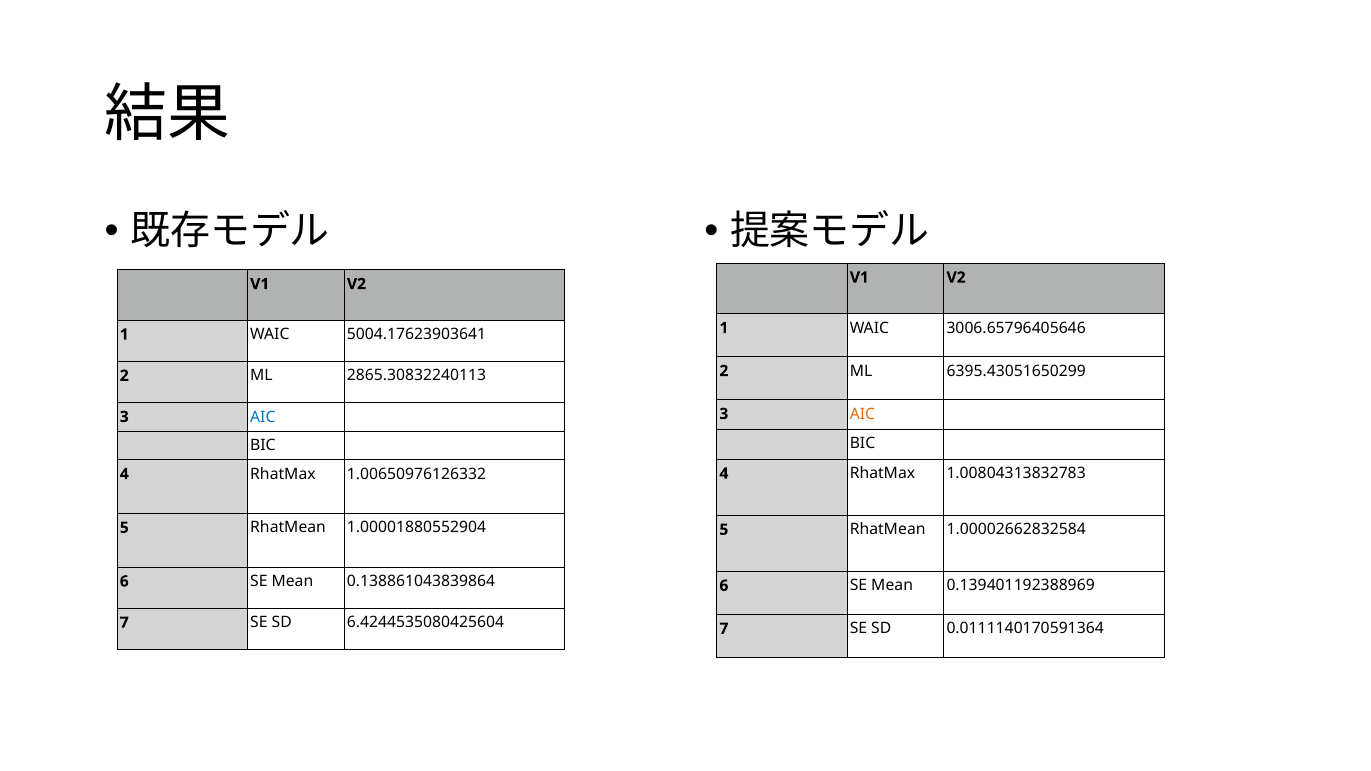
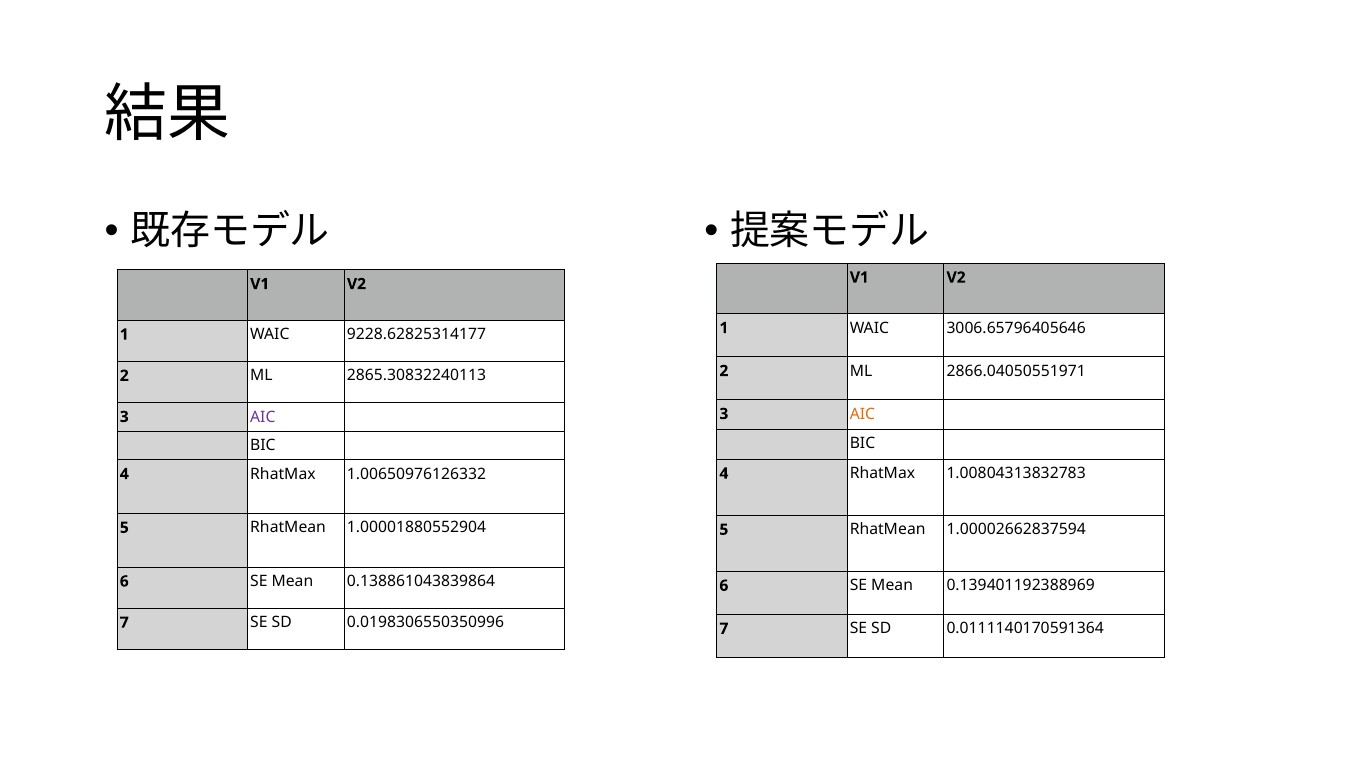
5004.17623903641: 5004.17623903641 -> 9228.62825314177
6395.43051650299: 6395.43051650299 -> 2866.04050551971
AIC at (263, 417) colour: blue -> purple
1.00002662832584: 1.00002662832584 -> 1.00002662837594
6.4244535080425604: 6.4244535080425604 -> 0.0198306550350996
